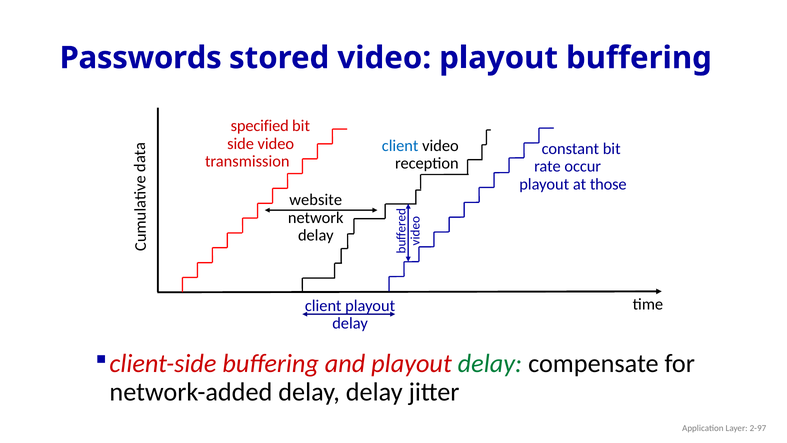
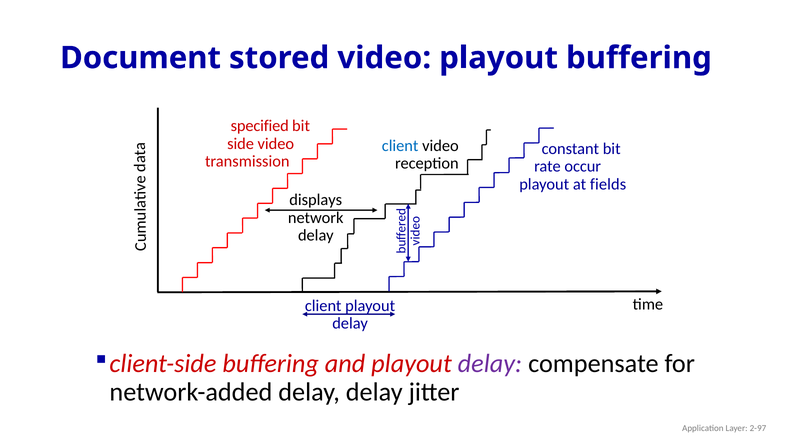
Passwords: Passwords -> Document
those: those -> fields
website: website -> displays
delay at (490, 363) colour: green -> purple
